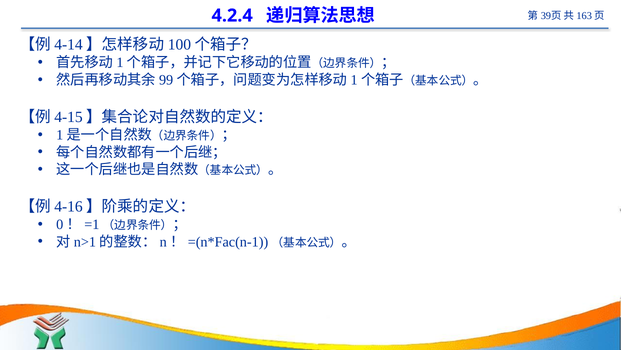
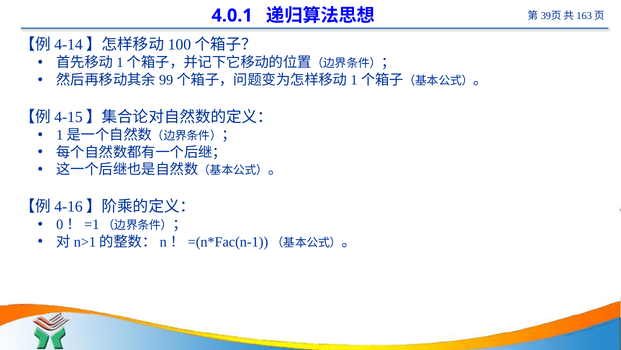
4.2.4: 4.2.4 -> 4.0.1
